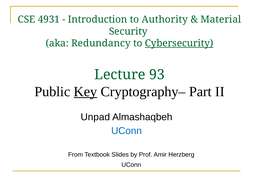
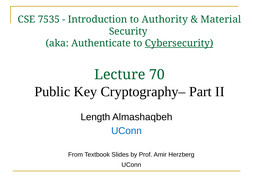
4931: 4931 -> 7535
Redundancy: Redundancy -> Authenticate
93: 93 -> 70
Key underline: present -> none
Unpad: Unpad -> Length
